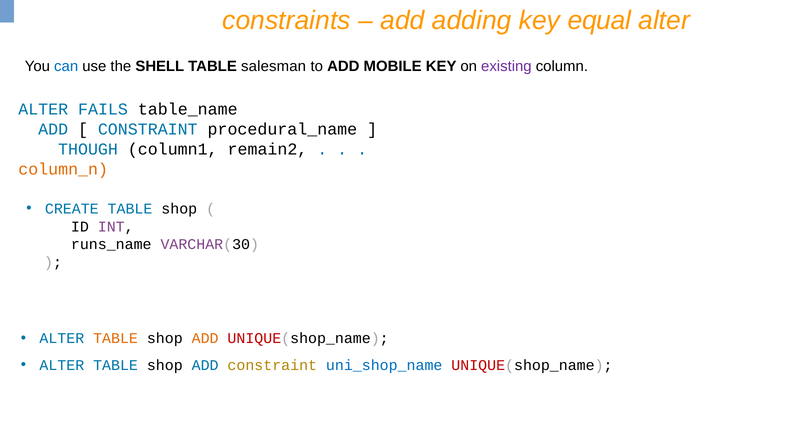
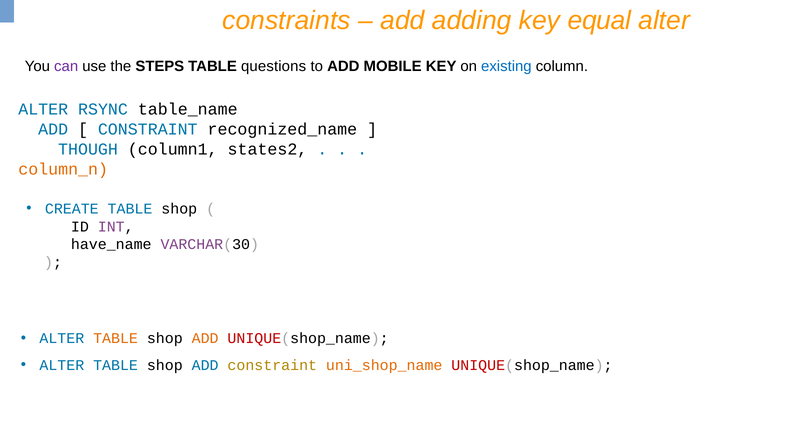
can colour: blue -> purple
SHELL: SHELL -> STEPS
salesman: salesman -> questions
existing colour: purple -> blue
FAILS: FAILS -> RSYNC
procedural_name: procedural_name -> recognized_name
remain2: remain2 -> states2
runs_name: runs_name -> have_name
uni_shop_name colour: blue -> orange
